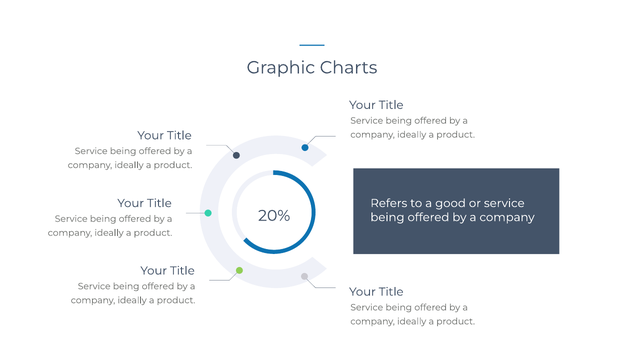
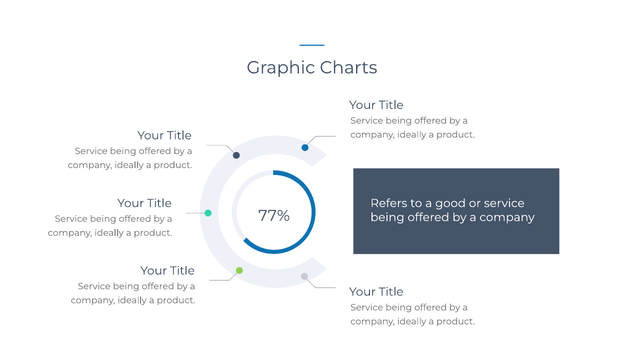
20%: 20% -> 77%
